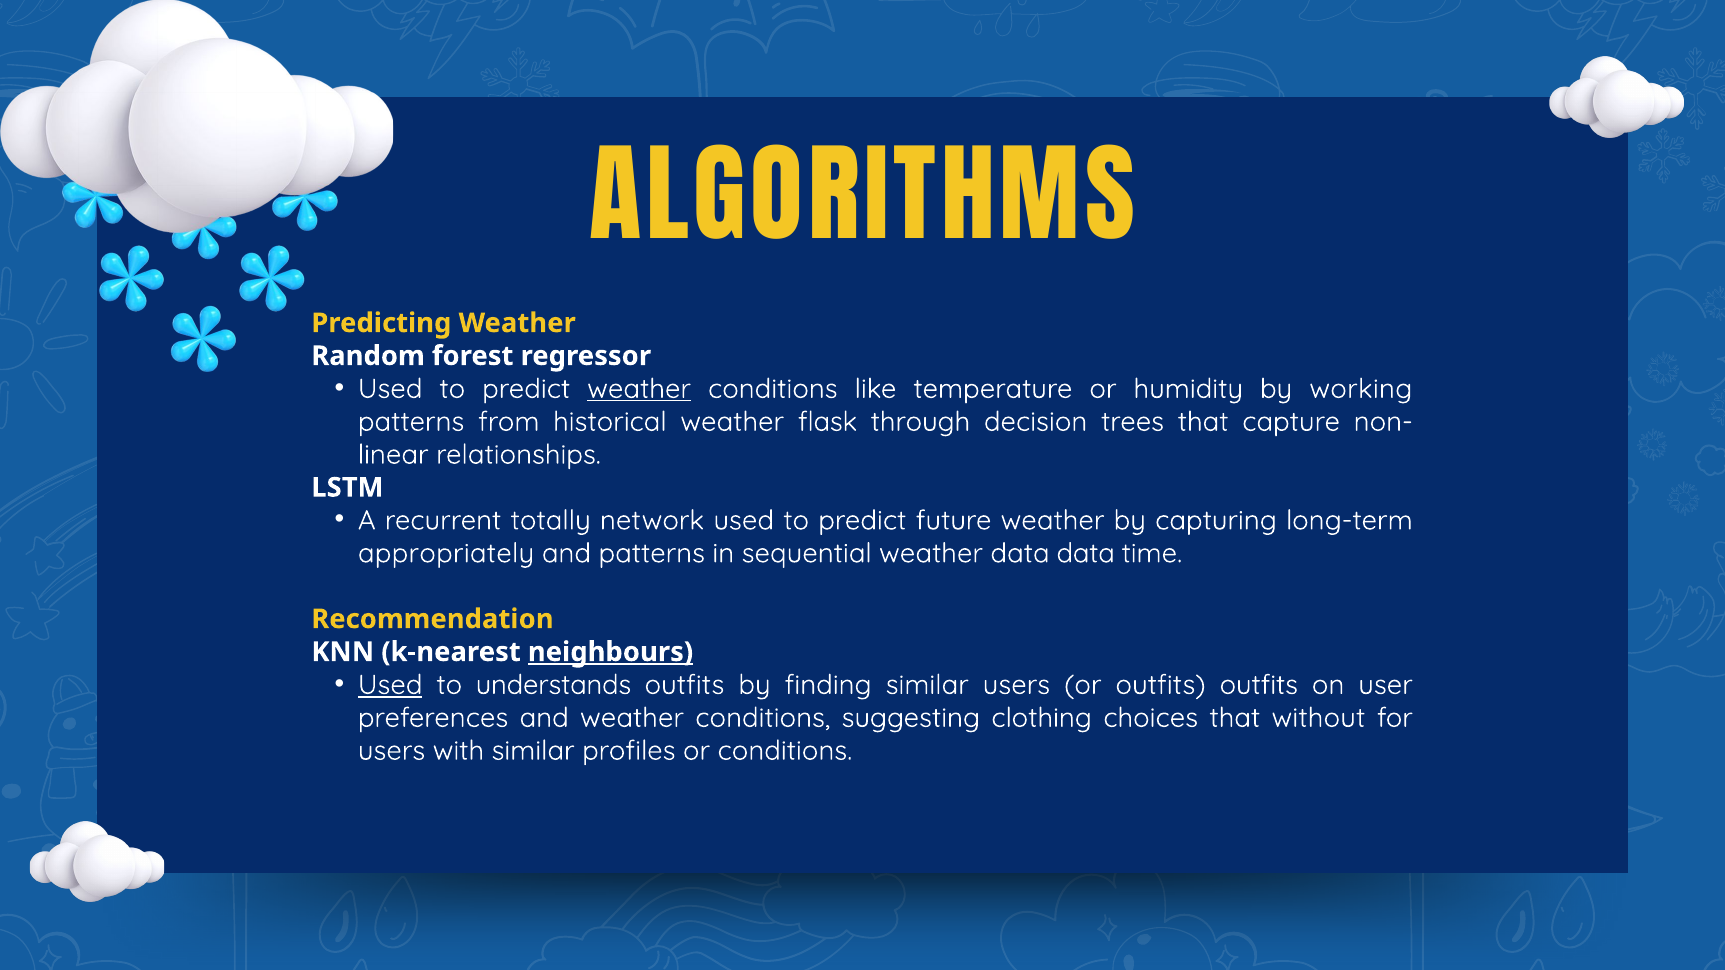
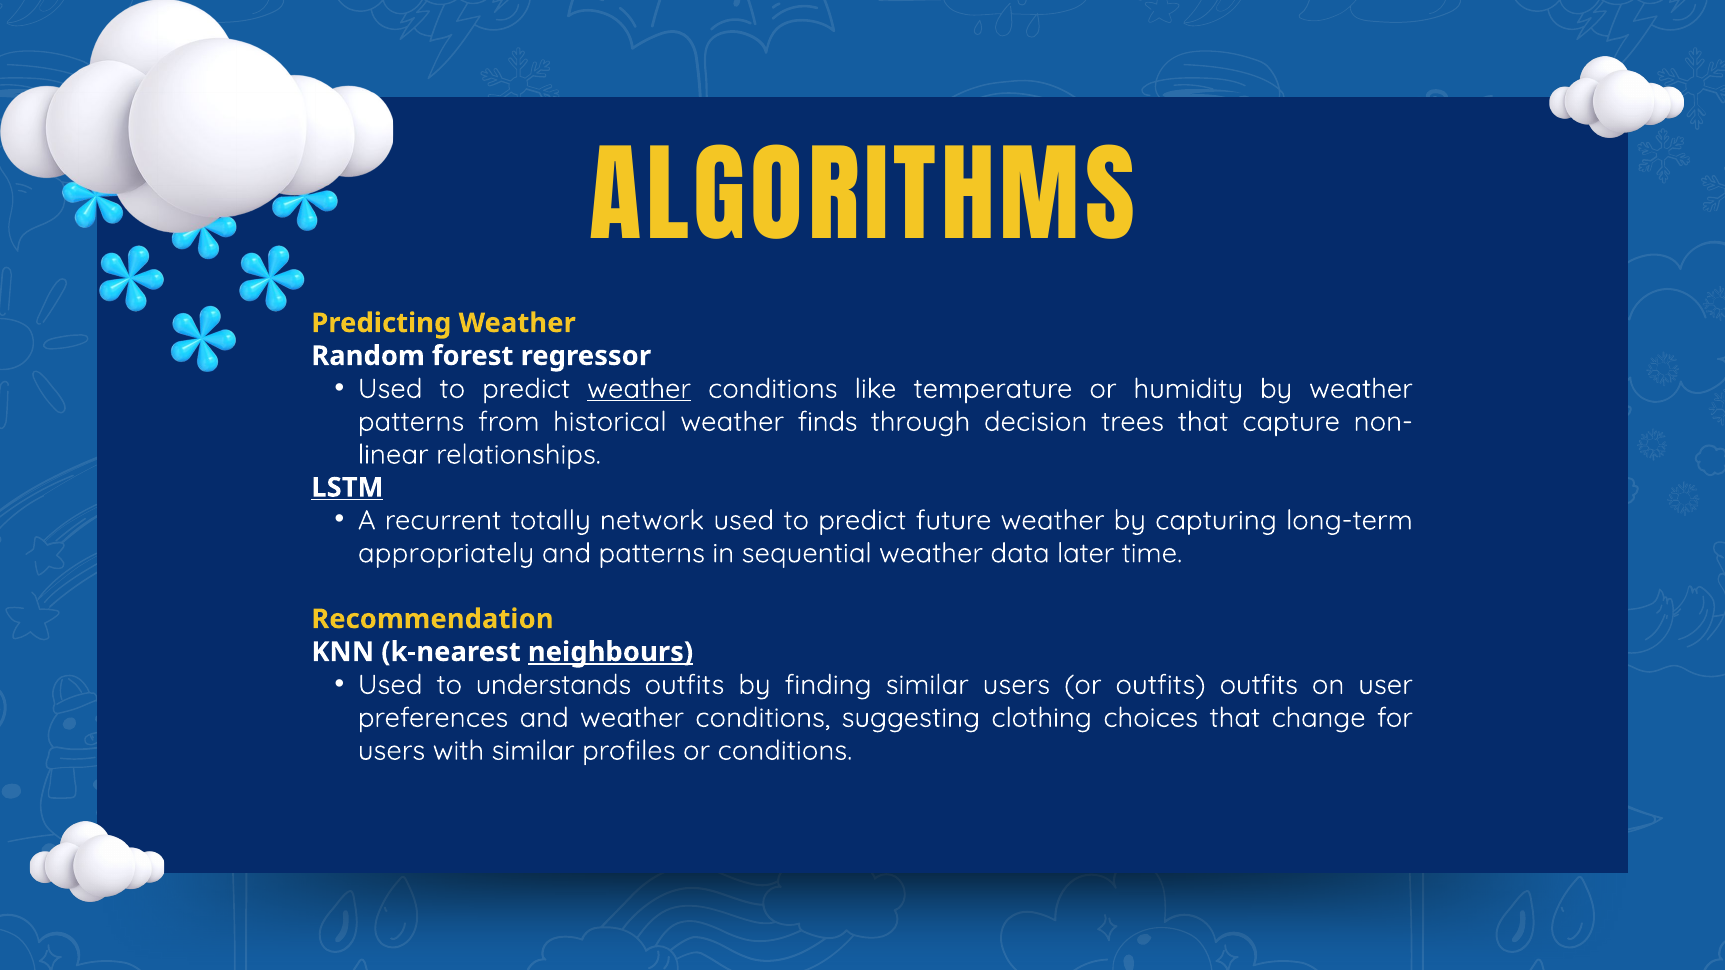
by working: working -> weather
flask: flask -> finds
LSTM underline: none -> present
data data: data -> later
Used at (390, 685) underline: present -> none
without: without -> change
